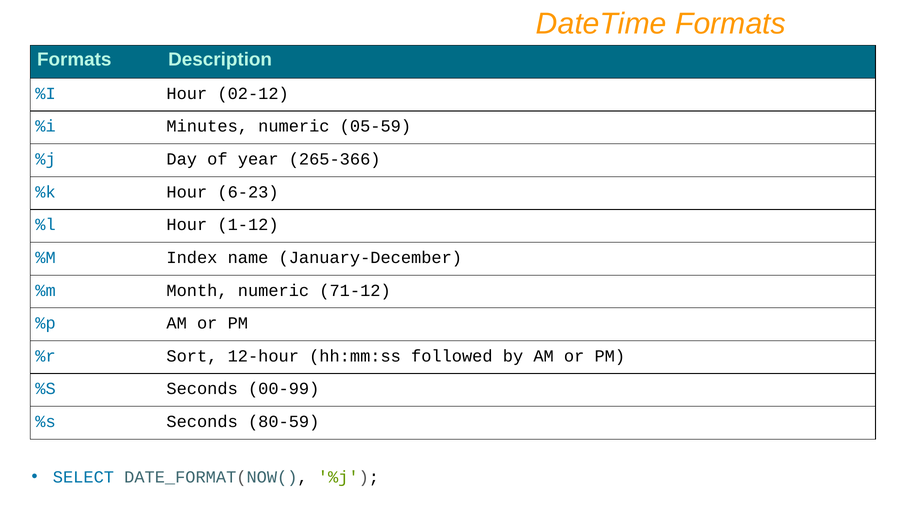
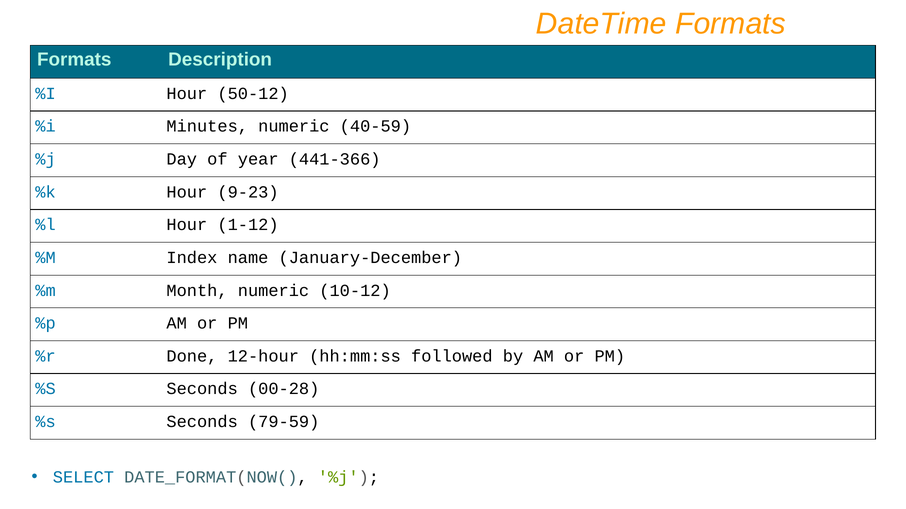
02-12: 02-12 -> 50-12
05-59: 05-59 -> 40-59
265-366: 265-366 -> 441-366
6-23: 6-23 -> 9-23
71-12: 71-12 -> 10-12
Sort: Sort -> Done
00-99: 00-99 -> 00-28
80-59: 80-59 -> 79-59
